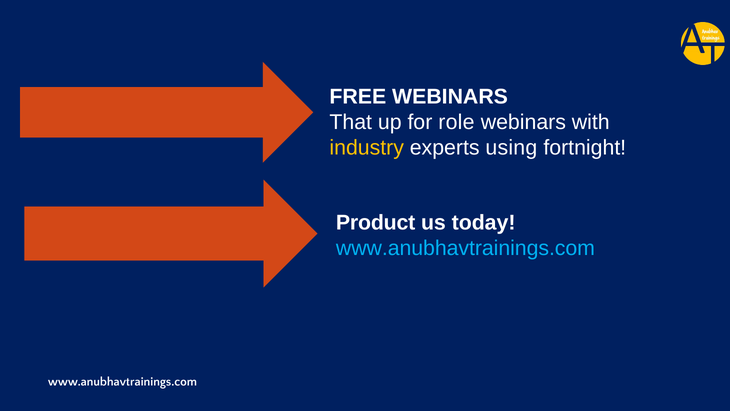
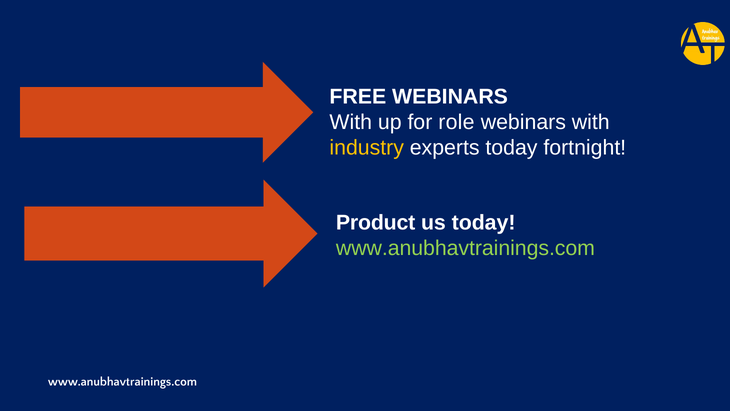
That at (351, 122): That -> With
experts using: using -> today
www.anubhavtrainings.com at (465, 248) colour: light blue -> light green
